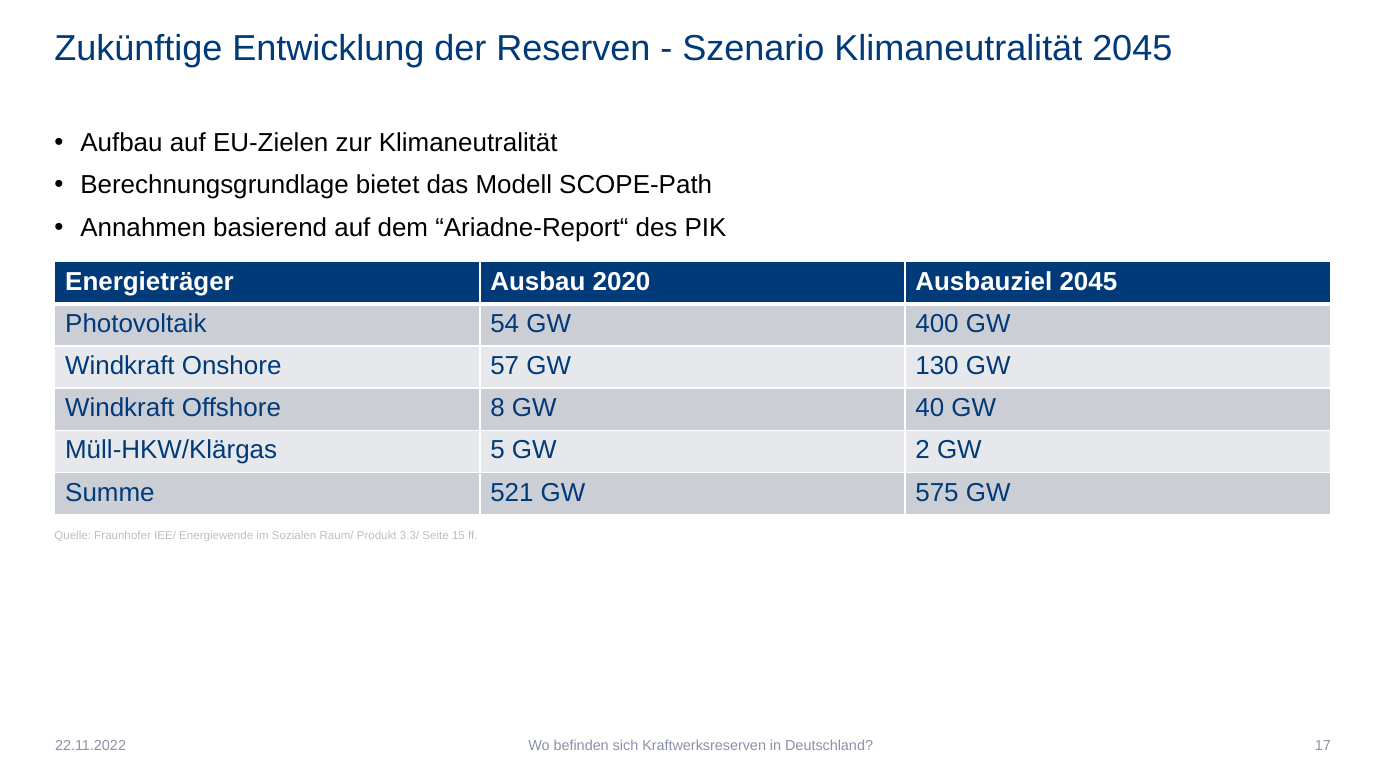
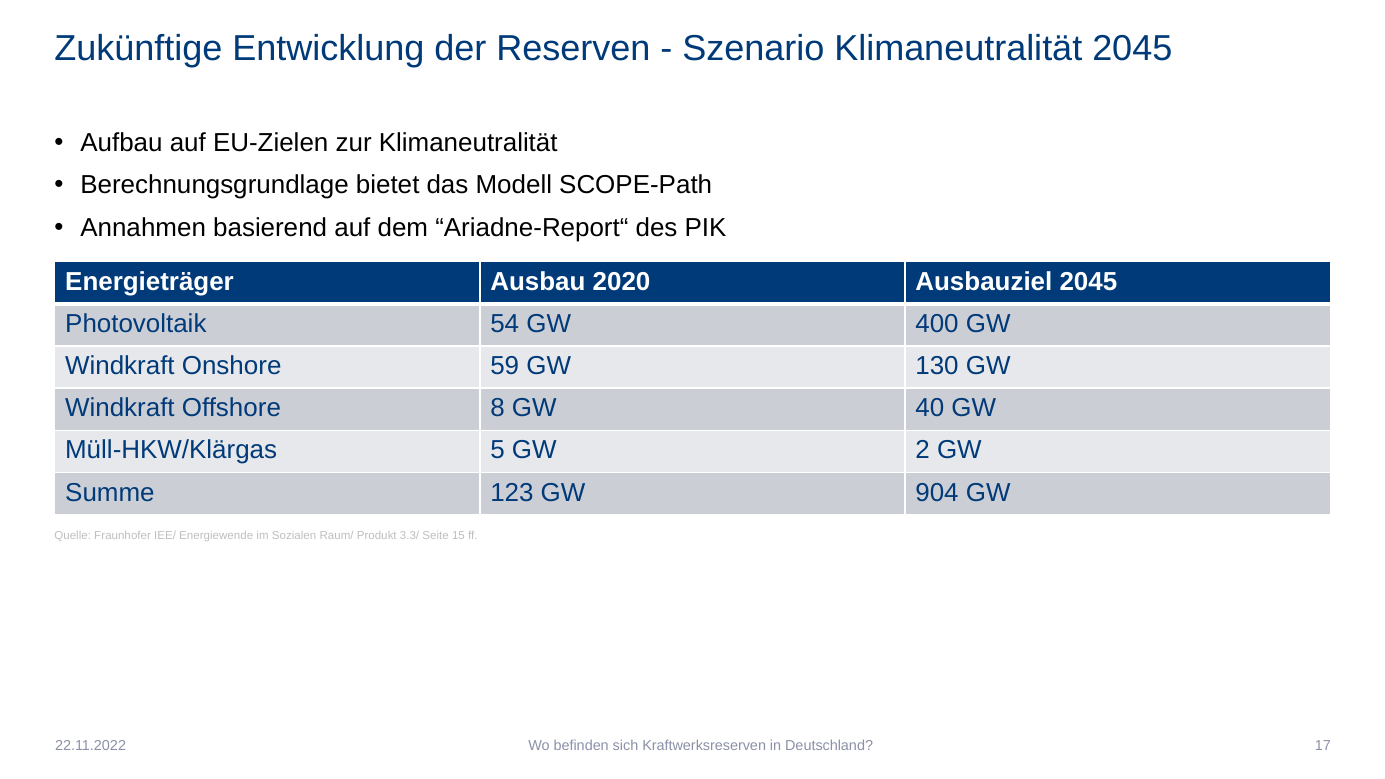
57: 57 -> 59
521: 521 -> 123
575: 575 -> 904
